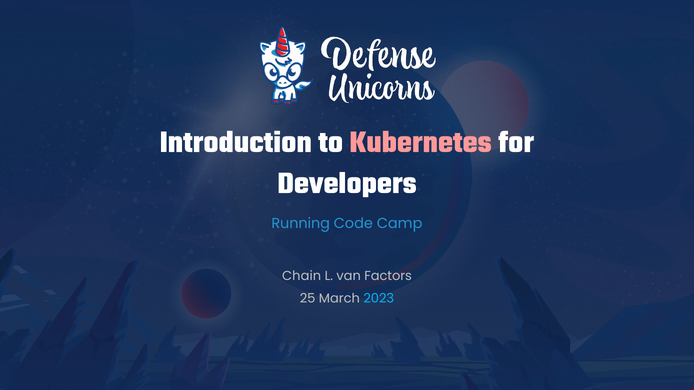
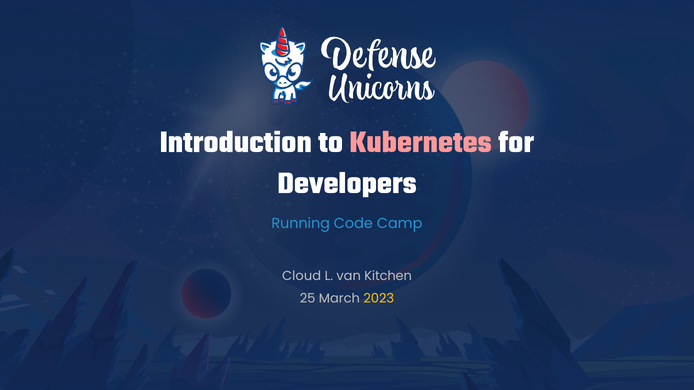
Chain: Chain -> Cloud
Factors: Factors -> Kitchen
2023 colour: light blue -> yellow
